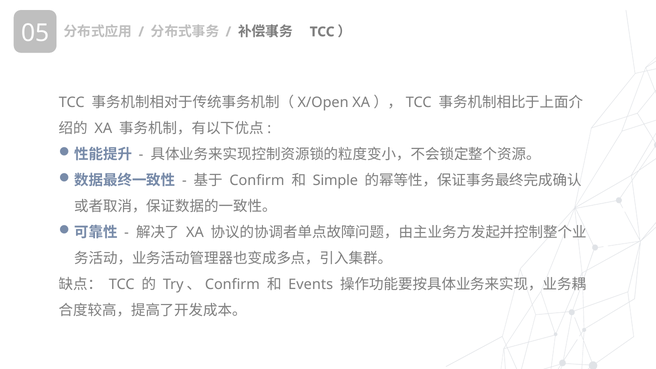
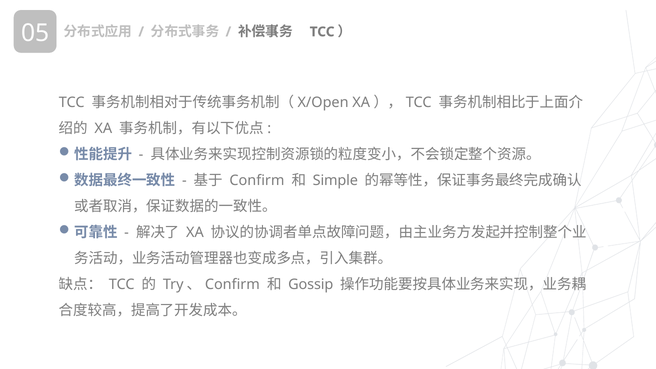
Events: Events -> Gossip
